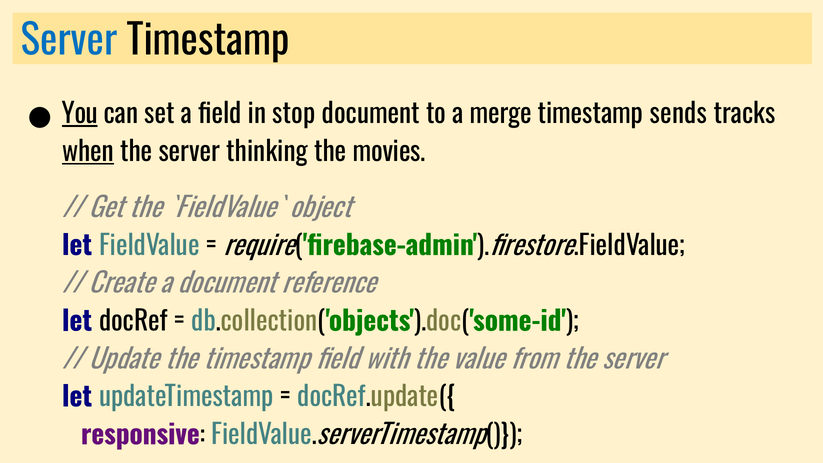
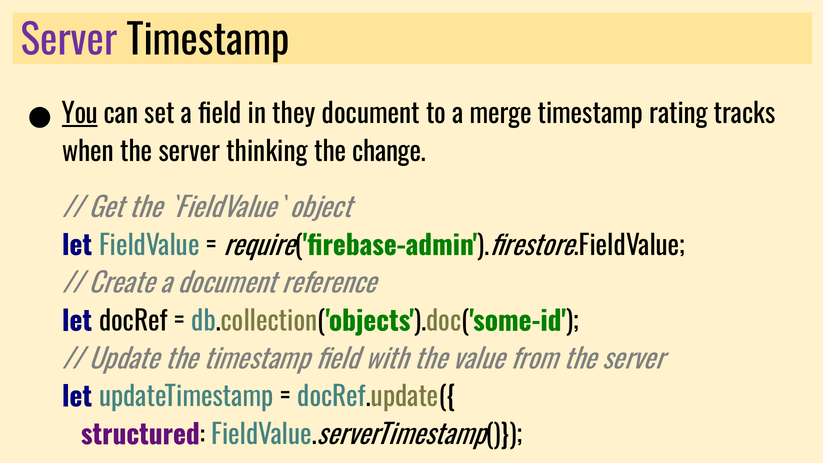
Server at (69, 41) colour: blue -> purple
stop: stop -> they
sends: sends -> rating
when underline: present -> none
movies: movies -> change
responsive: responsive -> structured
